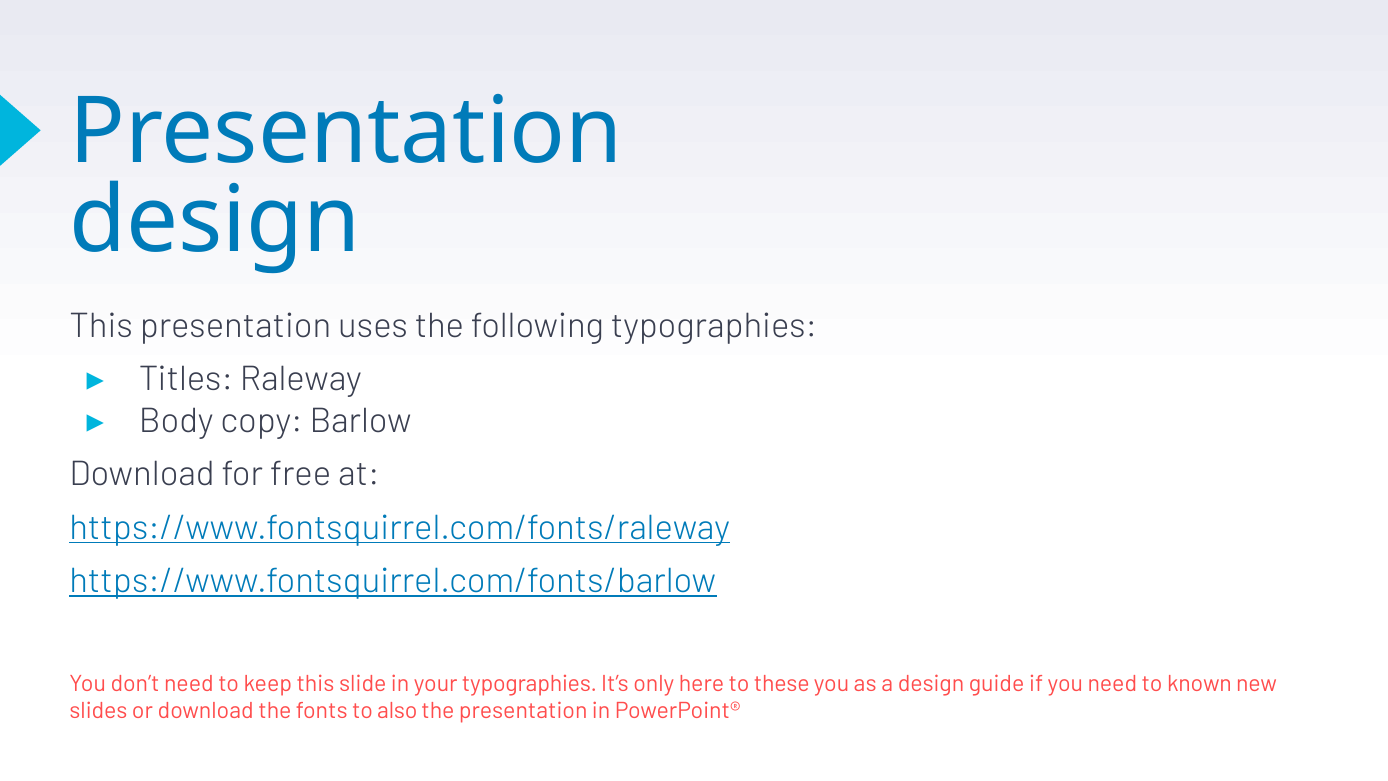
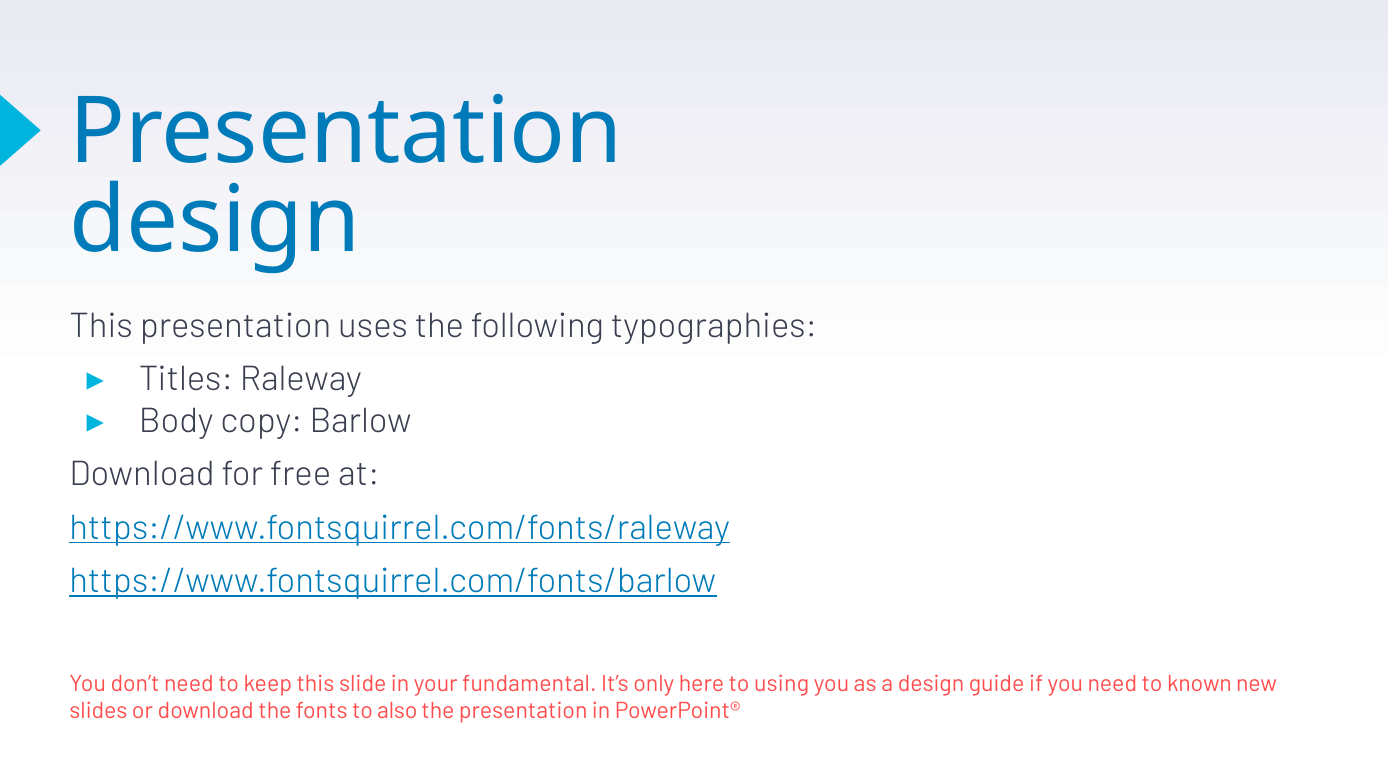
your typographies: typographies -> fundamental
these: these -> using
